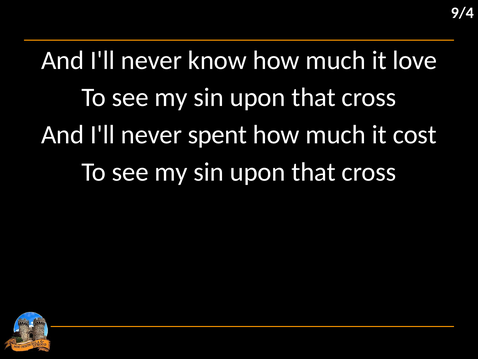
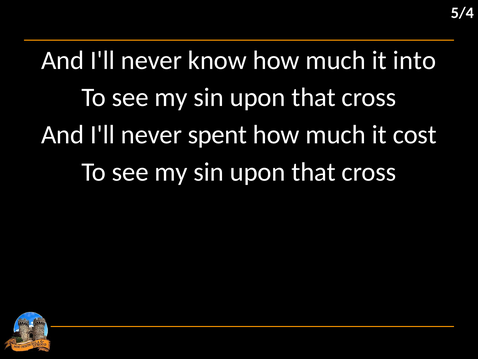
9/4: 9/4 -> 5/4
love: love -> into
